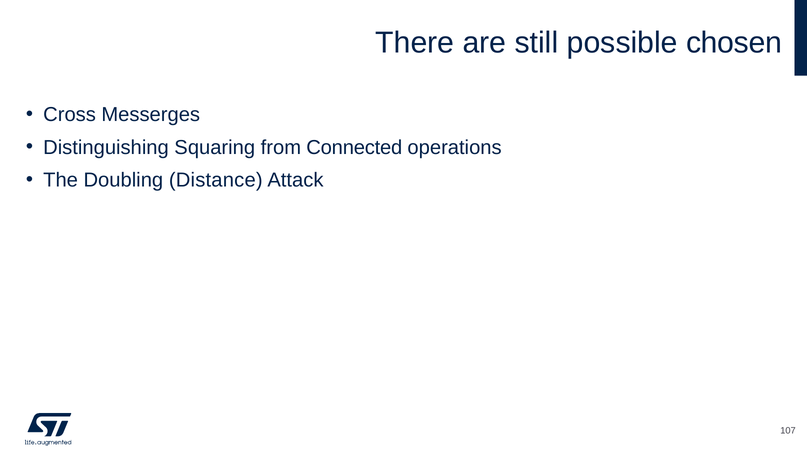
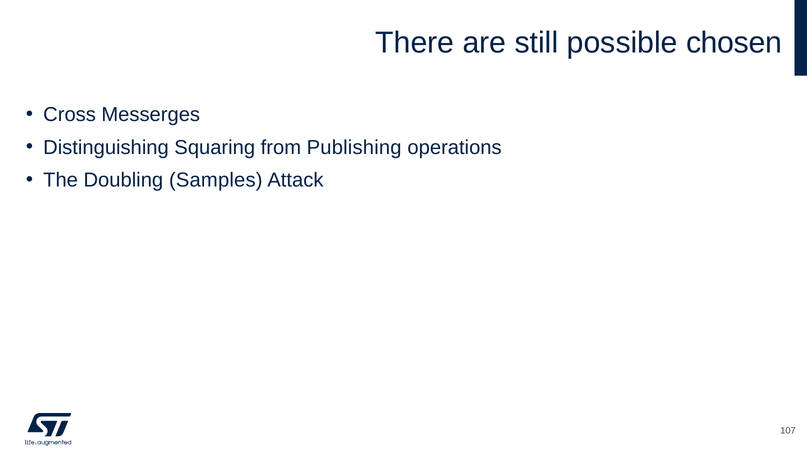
Connected: Connected -> Publishing
Distance: Distance -> Samples
